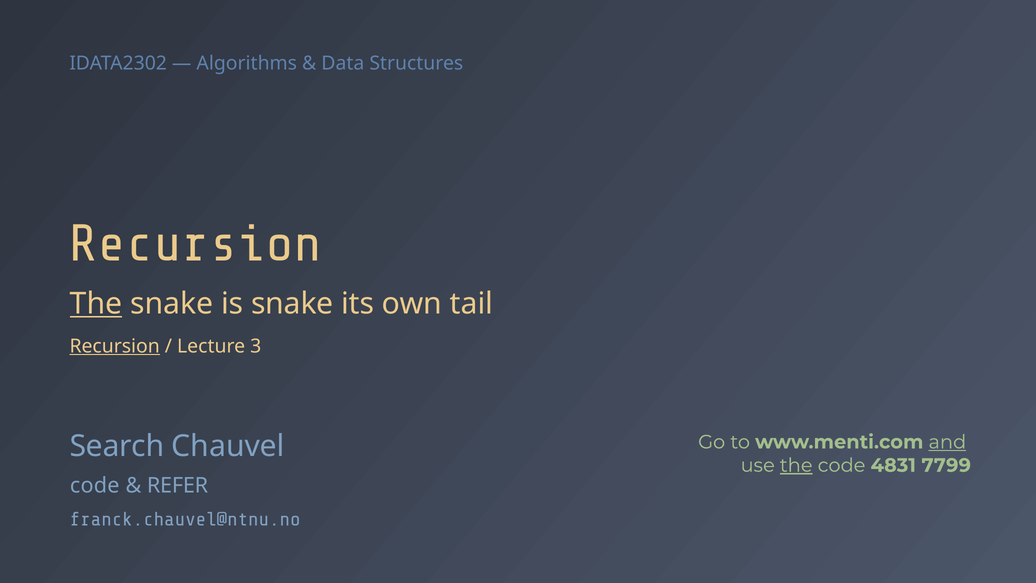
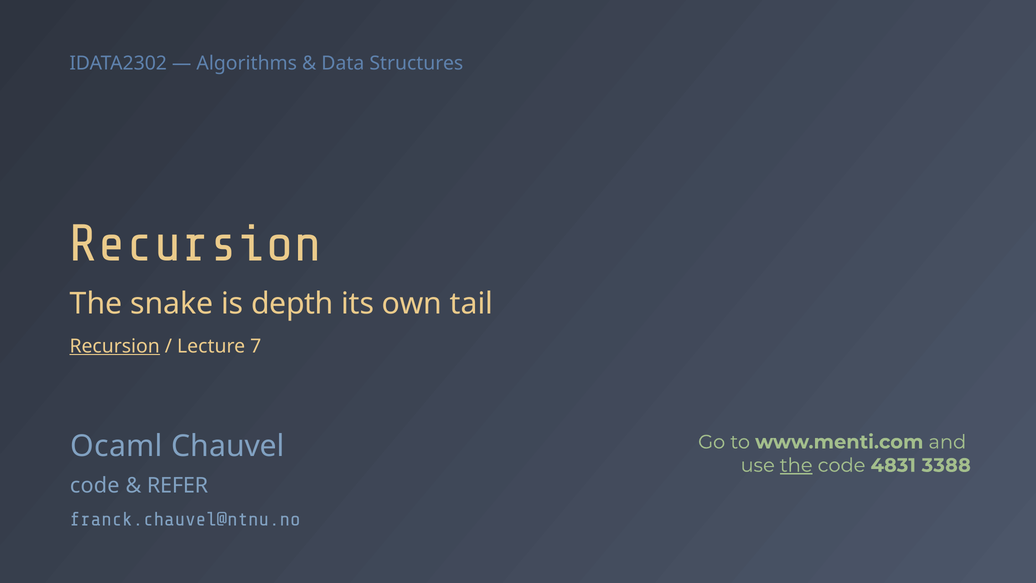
The at (96, 304) underline: present -> none
is snake: snake -> depth
3: 3 -> 7
Search: Search -> Ocaml
and underline: present -> none
7799: 7799 -> 3388
